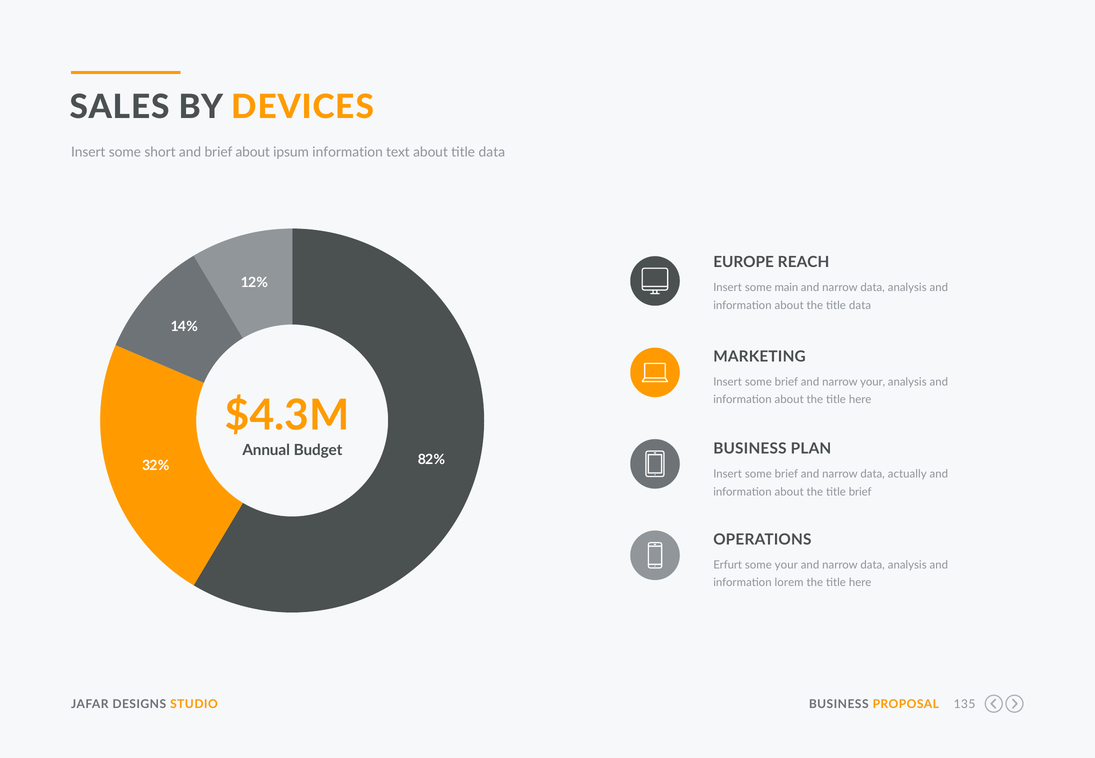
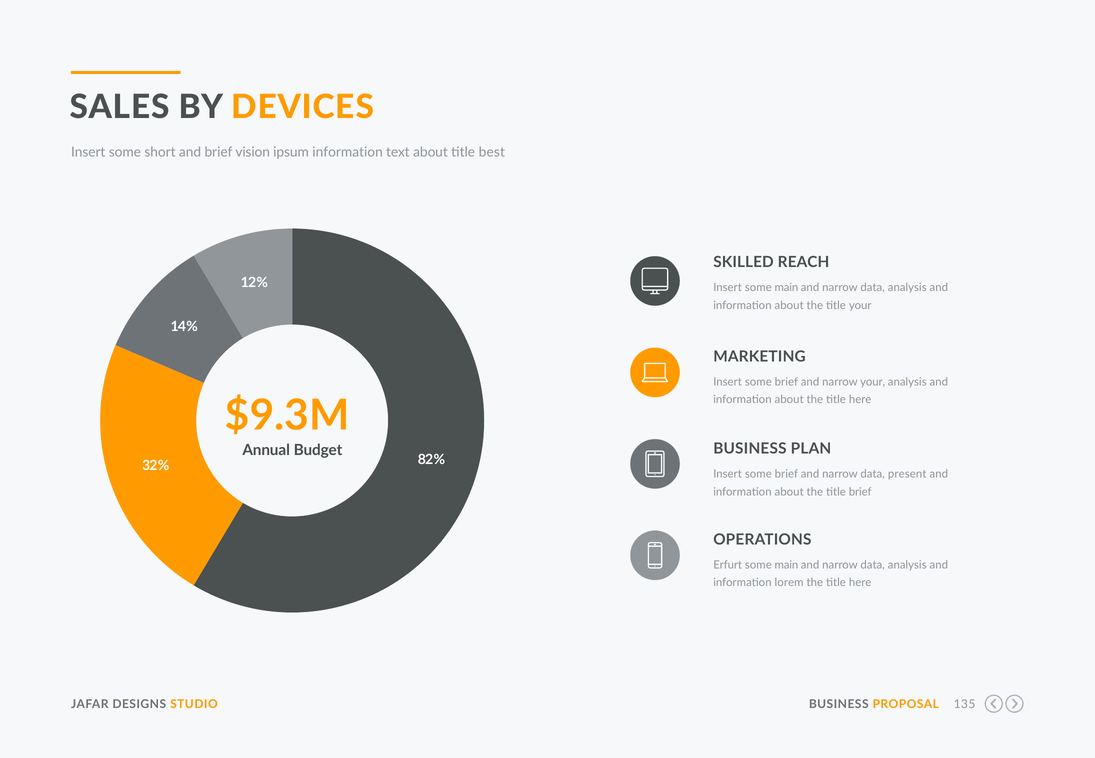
brief about: about -> vision
about title data: data -> best
EUROPE: EUROPE -> SKILLED
the title data: data -> your
$4.3M: $4.3M -> $9.3M
actually: actually -> present
your at (786, 565): your -> main
